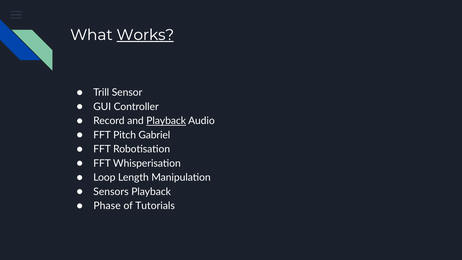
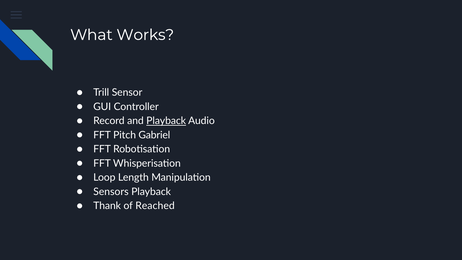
Works underline: present -> none
Phase: Phase -> Thank
Tutorials: Tutorials -> Reached
